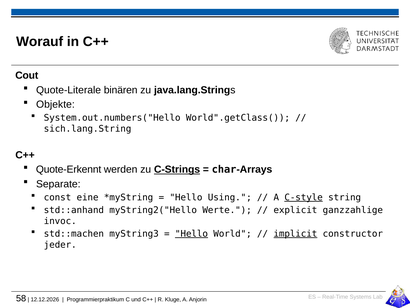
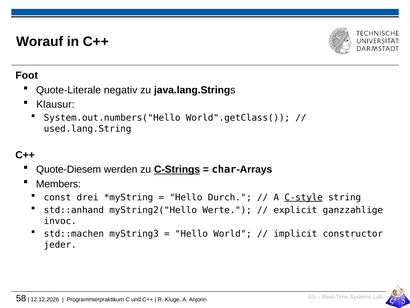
Cout: Cout -> Foot
binären: binären -> negativ
Objekte: Objekte -> Klausur
sich.lang.String: sich.lang.String -> used.lang.String
Quote-Erkennt: Quote-Erkennt -> Quote-Diesem
Separate: Separate -> Members
eine: eine -> drei
Using: Using -> Durch
Hello at (191, 233) underline: present -> none
implicit underline: present -> none
